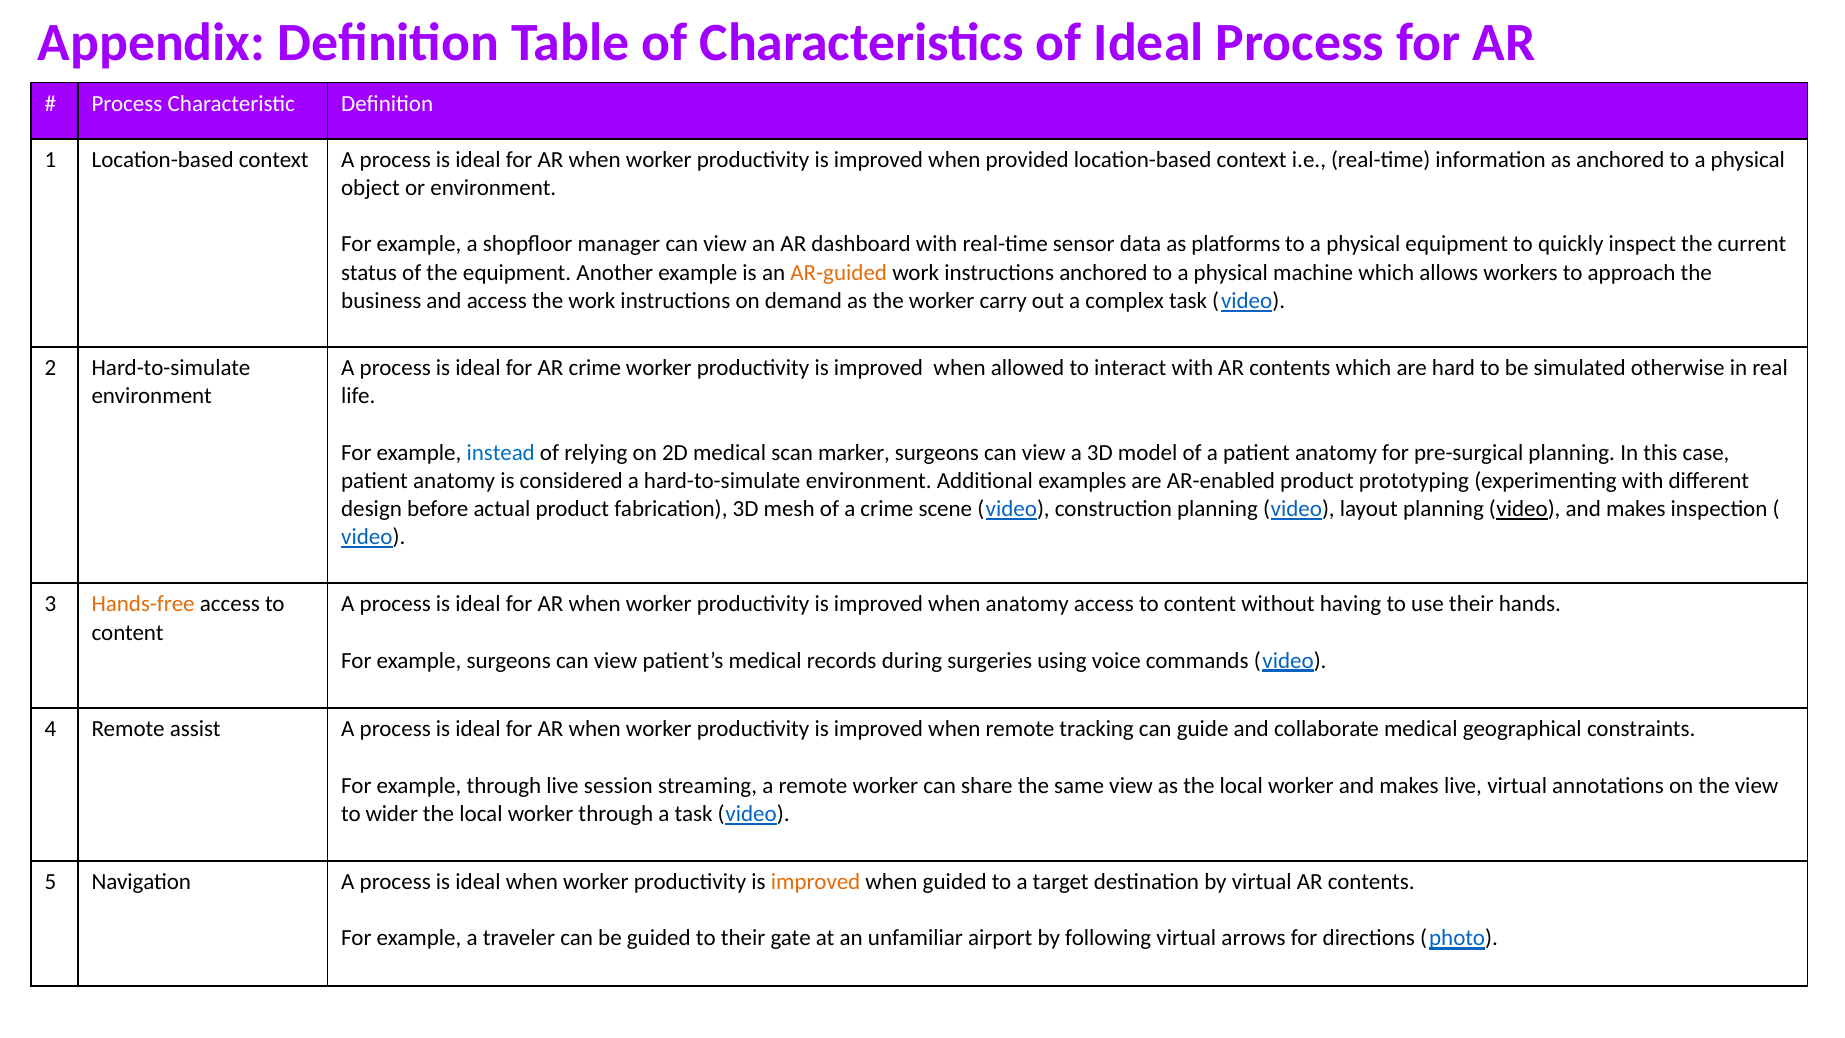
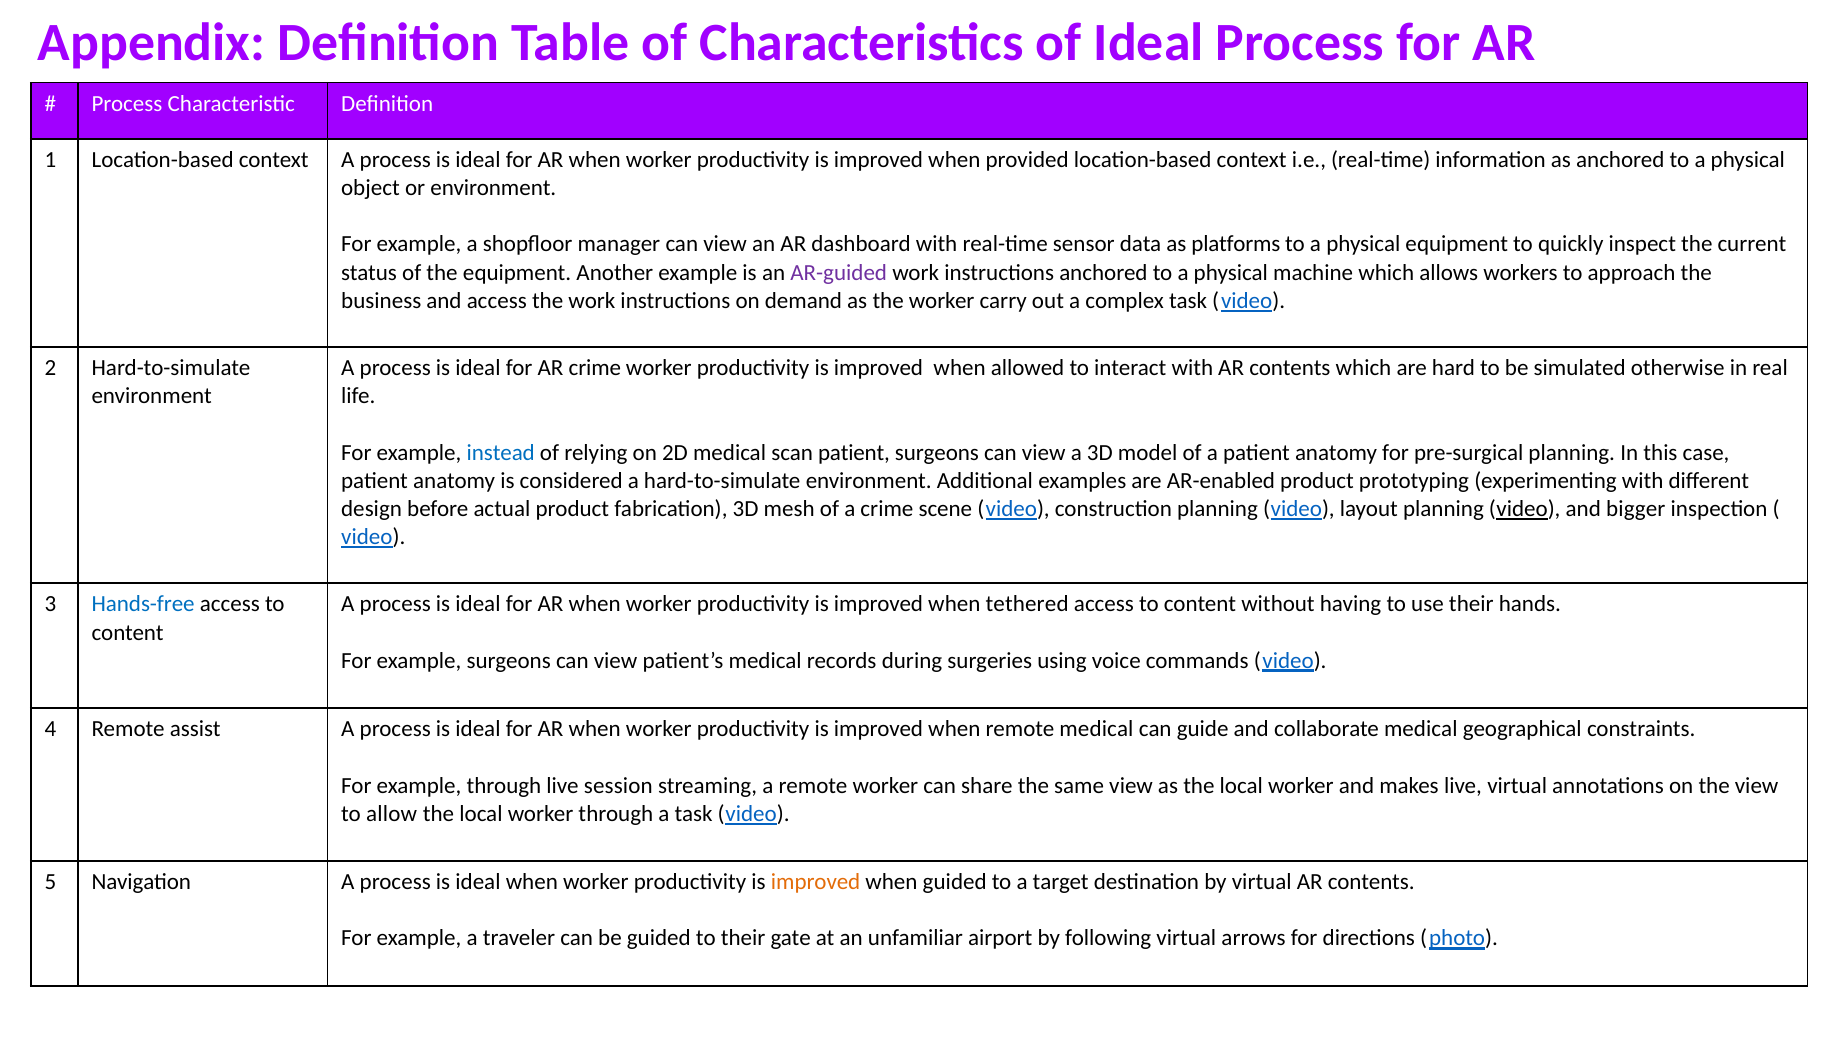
AR-guided colour: orange -> purple
scan marker: marker -> patient
video and makes: makes -> bigger
Hands-free colour: orange -> blue
when anatomy: anatomy -> tethered
remote tracking: tracking -> medical
wider: wider -> allow
